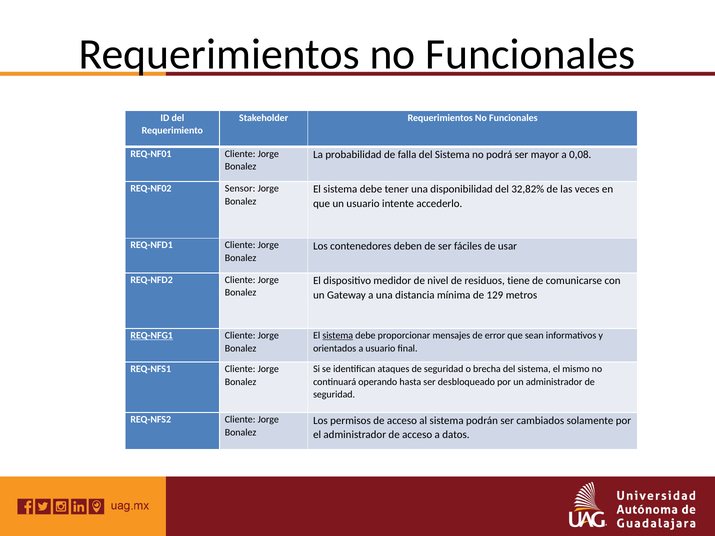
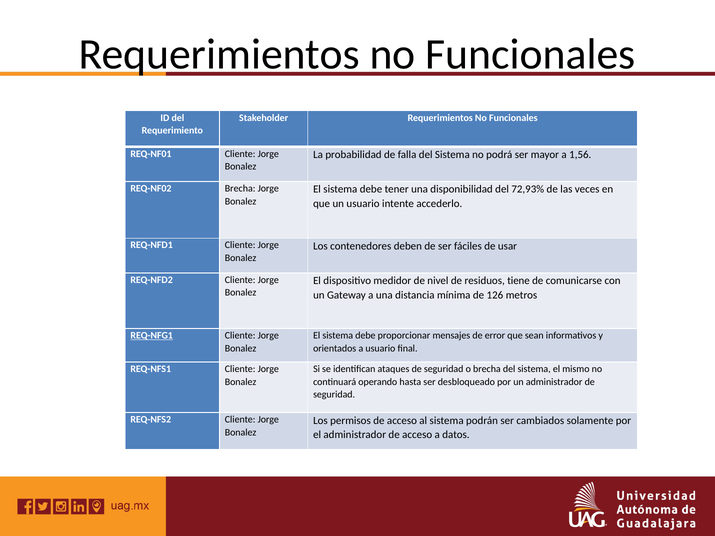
0,08: 0,08 -> 1,56
REQ-NF02 Sensor: Sensor -> Brecha
32,82%: 32,82% -> 72,93%
129: 129 -> 126
sistema at (338, 336) underline: present -> none
